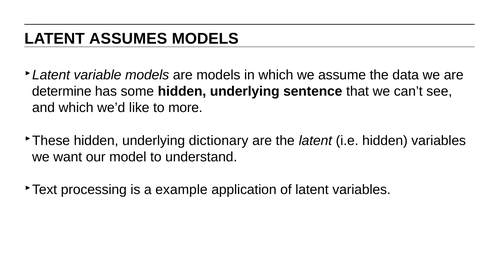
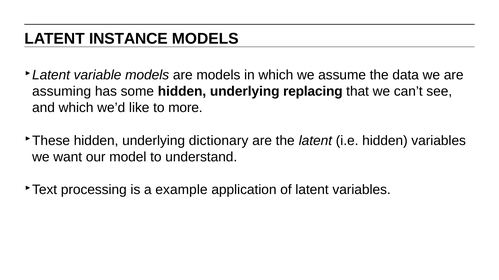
ASSUMES: ASSUMES -> INSTANCE
determine: determine -> assuming
sentence: sentence -> replacing
